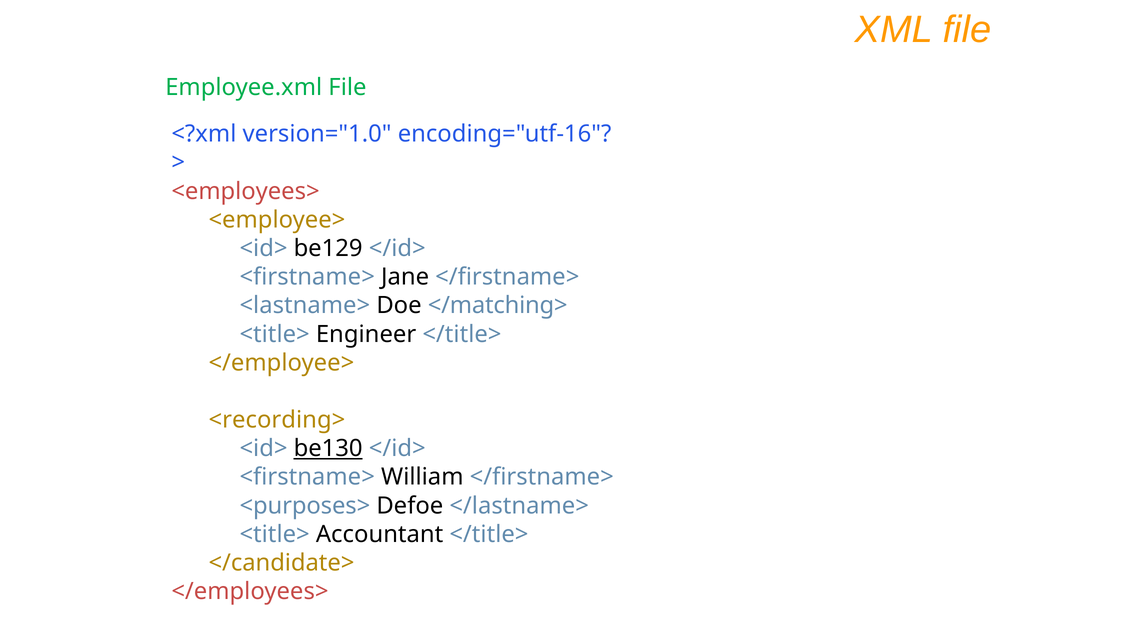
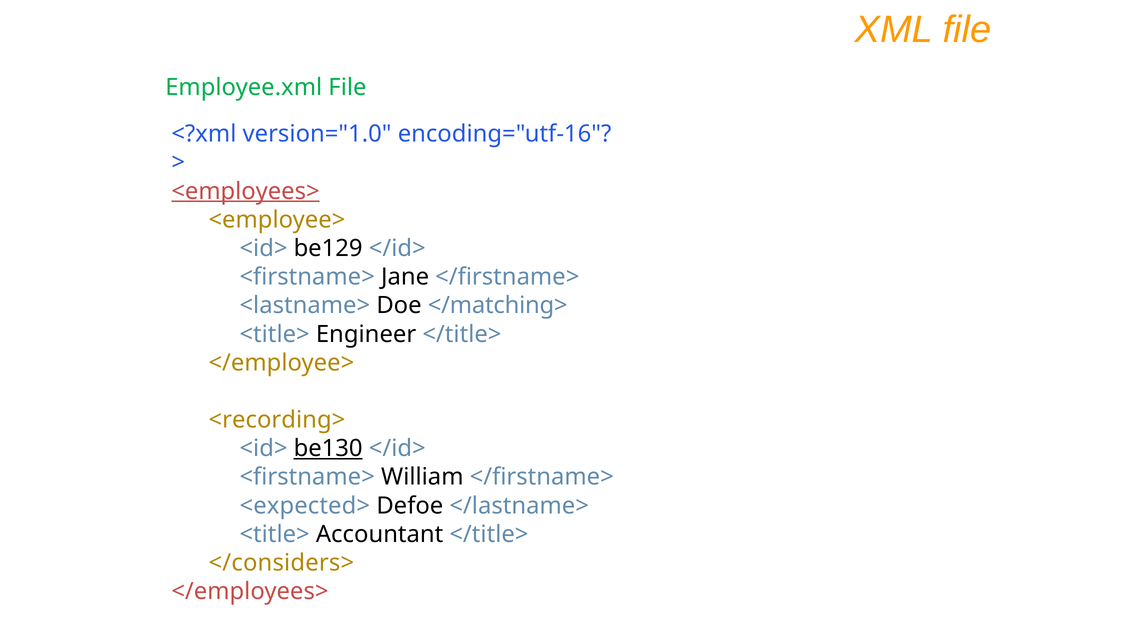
<employees> underline: none -> present
<purposes>: <purposes> -> <expected>
</candidate>: </candidate> -> </considers>
